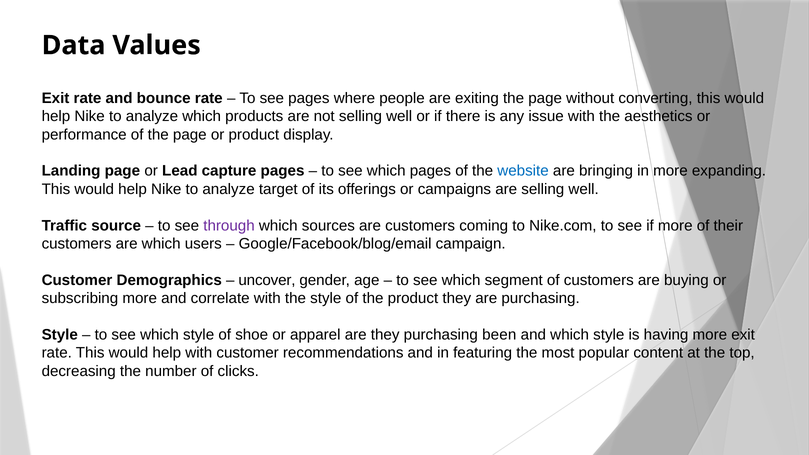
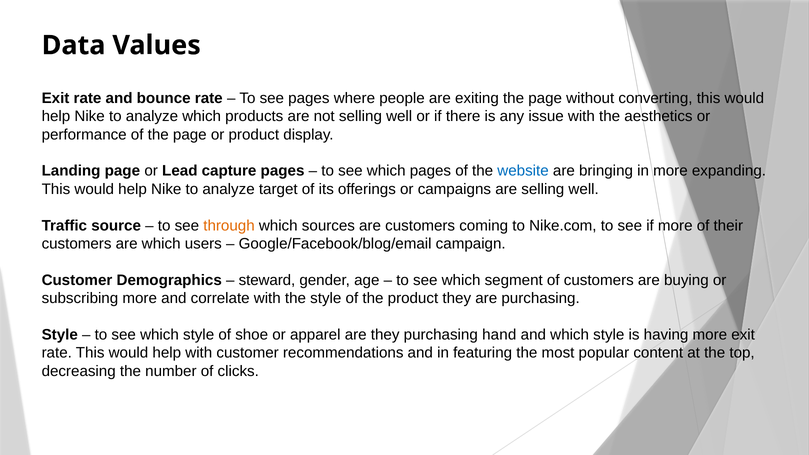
through colour: purple -> orange
uncover: uncover -> steward
been: been -> hand
